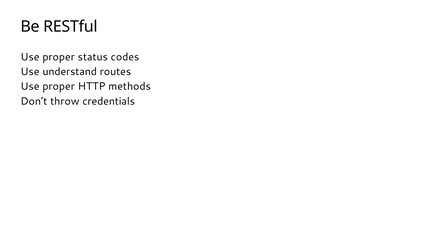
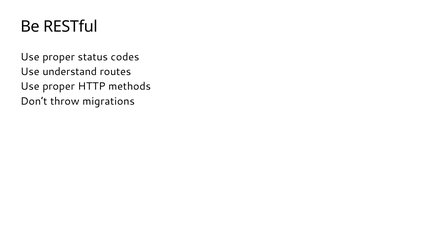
credentials: credentials -> migrations
